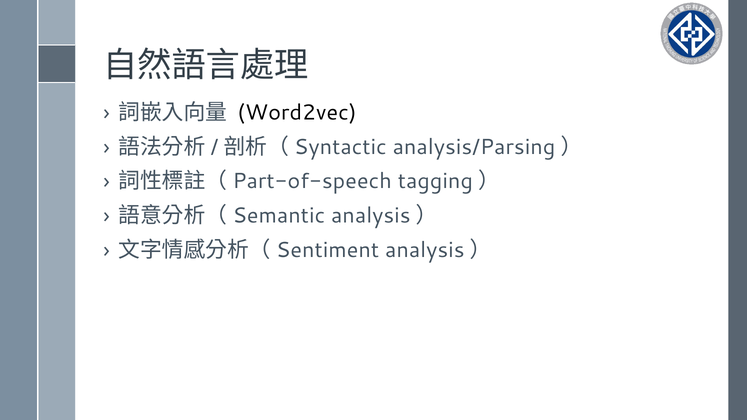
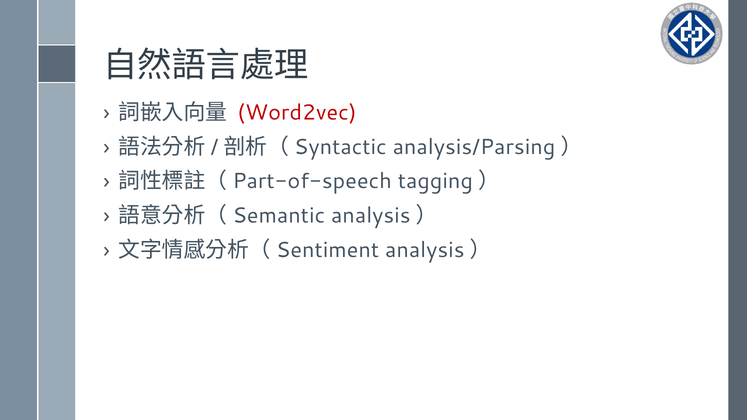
Word2vec colour: black -> red
